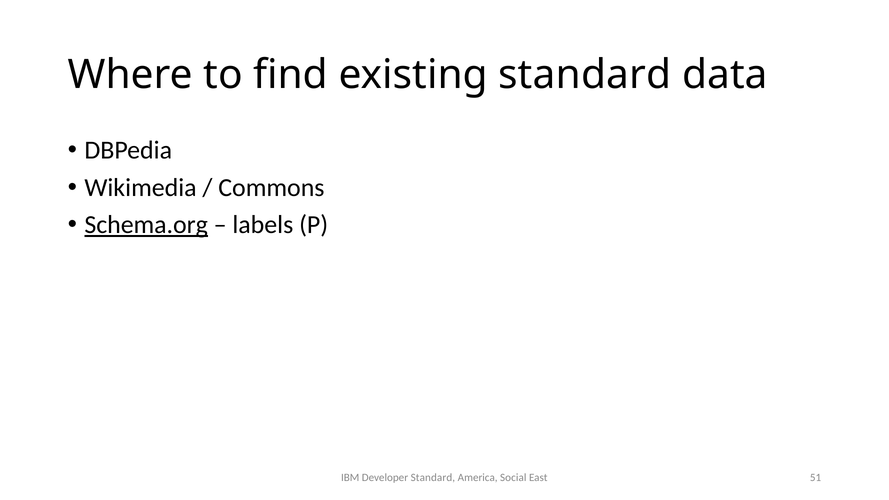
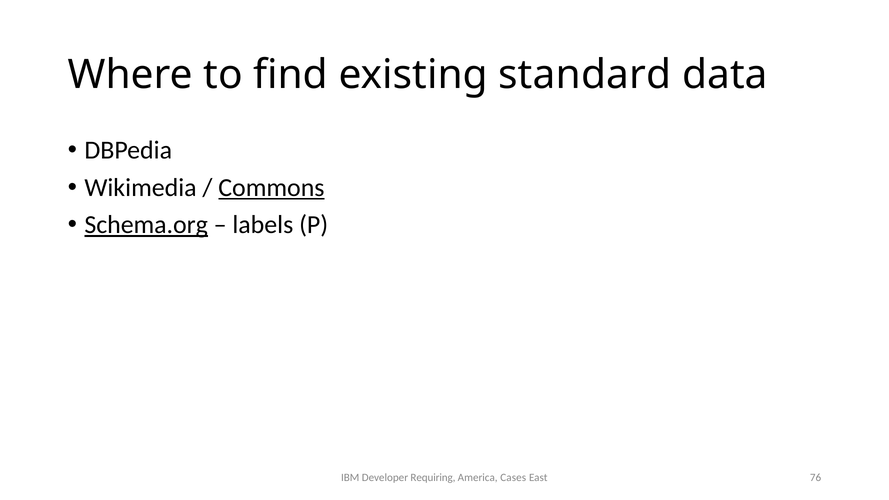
Commons underline: none -> present
Developer Standard: Standard -> Requiring
Social: Social -> Cases
51: 51 -> 76
